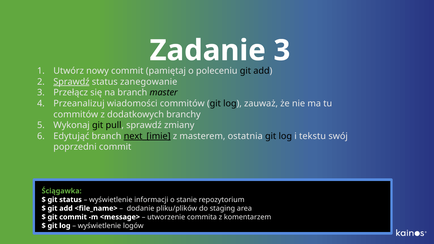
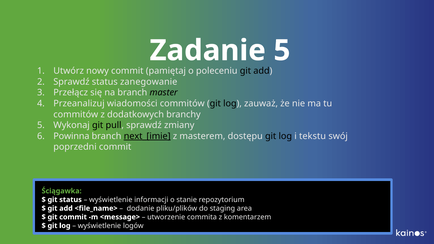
3 at (282, 51): 3 -> 5
Sprawdź at (71, 82) underline: present -> none
Edytująć: Edytująć -> Powinna
ostatnia: ostatnia -> dostępu
